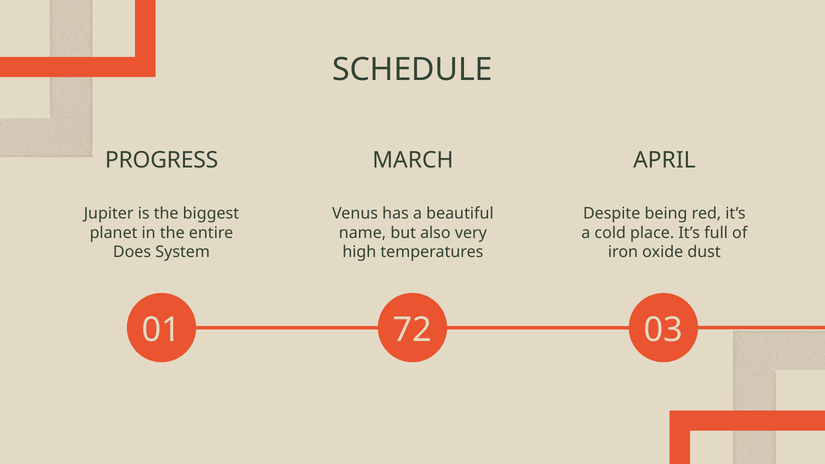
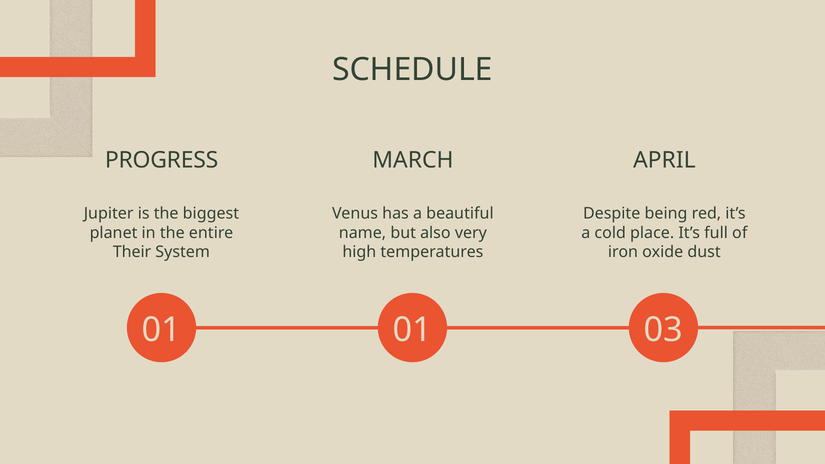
Does: Does -> Their
01 72: 72 -> 01
